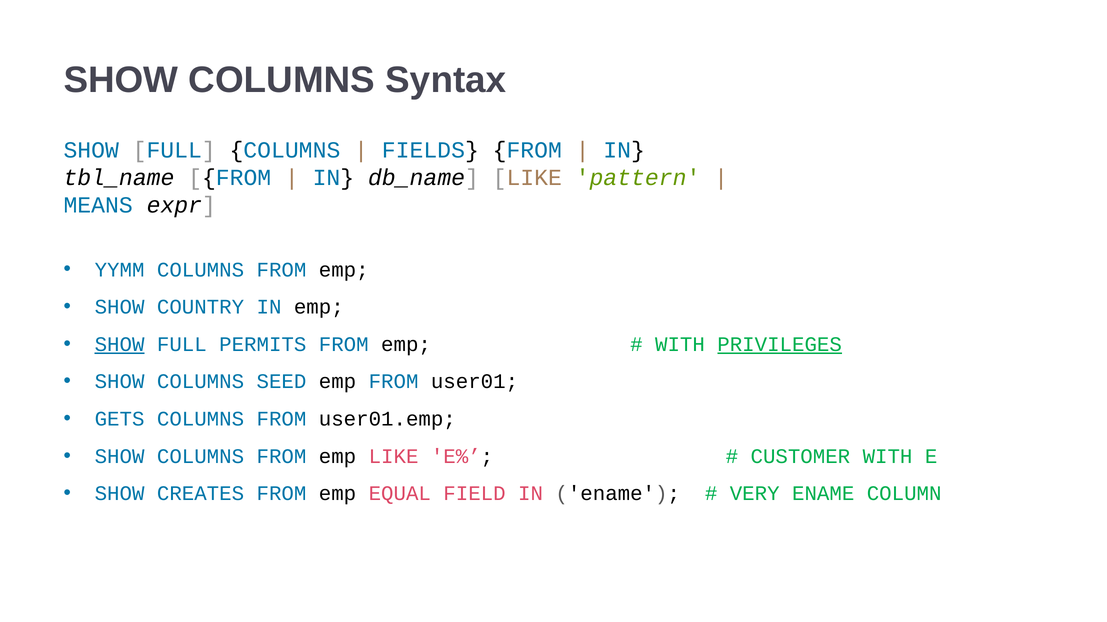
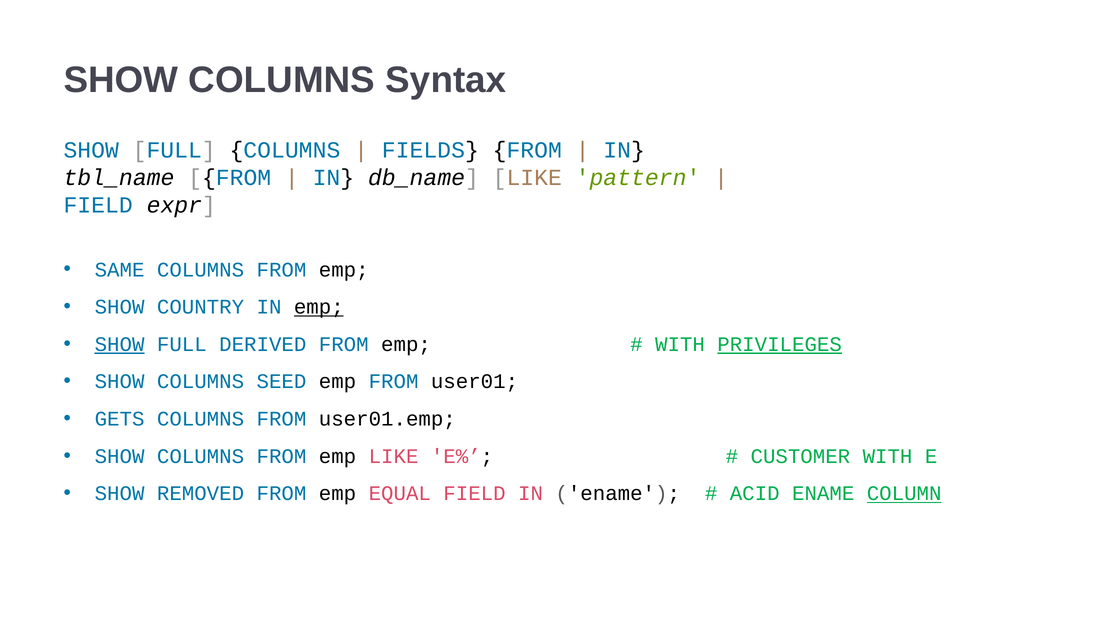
MEANS at (98, 206): MEANS -> FIELD
YYMM: YYMM -> SAME
emp at (319, 307) underline: none -> present
PERMITS: PERMITS -> DERIVED
CREATES: CREATES -> REMOVED
VERY: VERY -> ACID
COLUMN underline: none -> present
